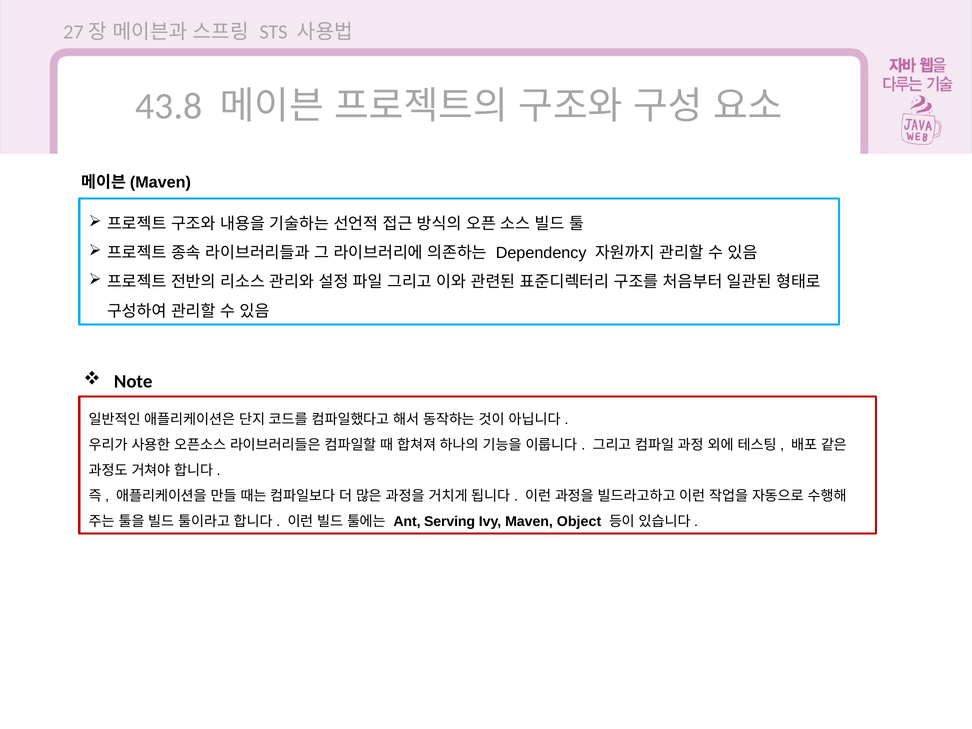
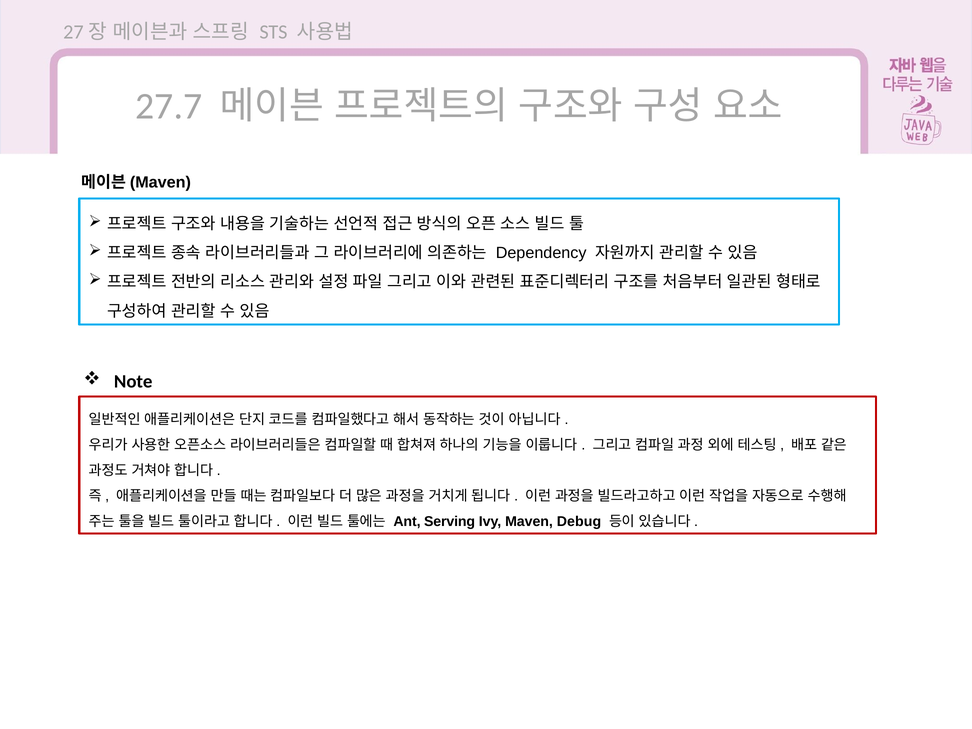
43.8: 43.8 -> 27.7
Object: Object -> Debug
